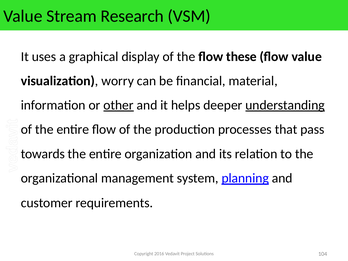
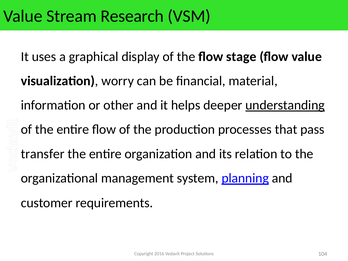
these: these -> stage
other underline: present -> none
towards: towards -> transfer
